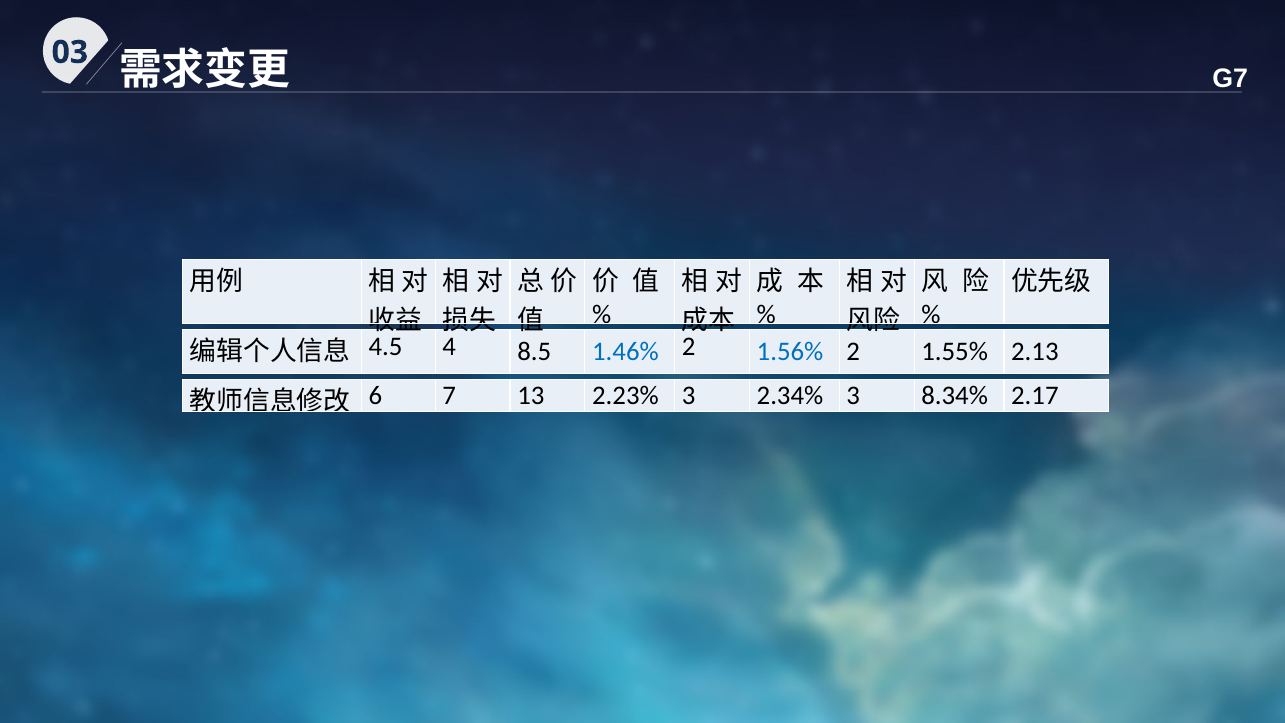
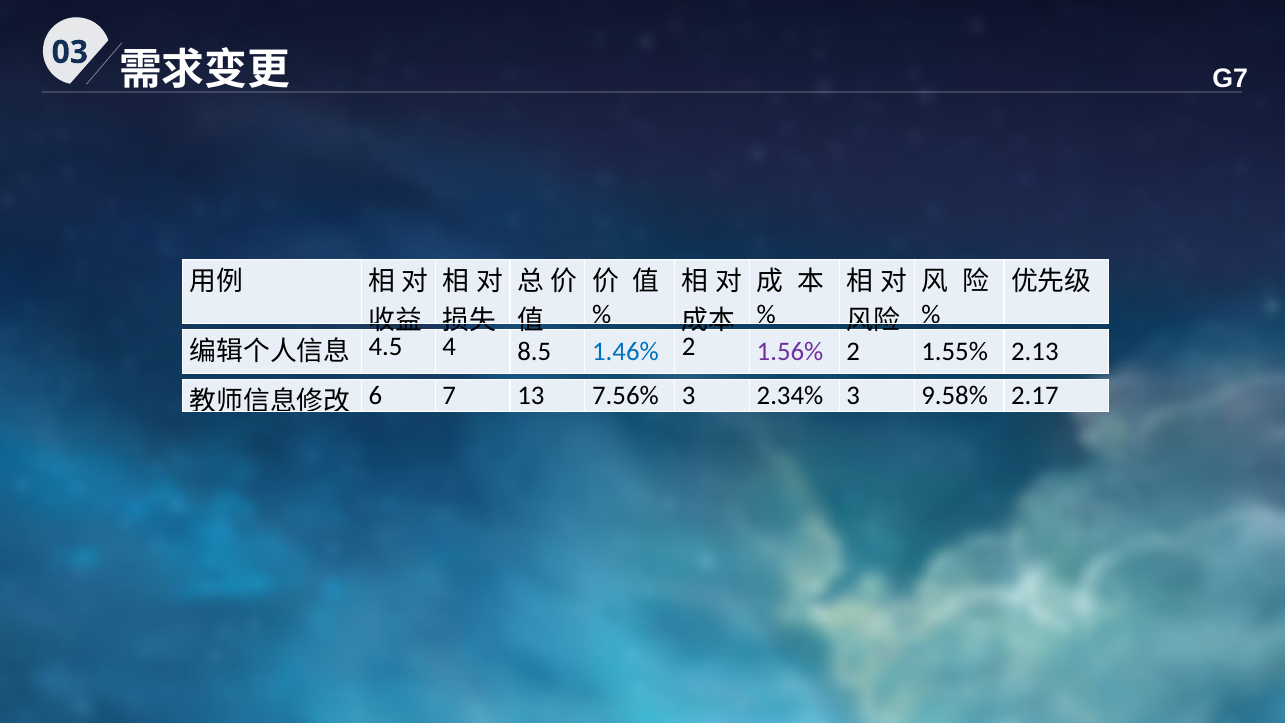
1.56% colour: blue -> purple
2.23%: 2.23% -> 7.56%
8.34%: 8.34% -> 9.58%
